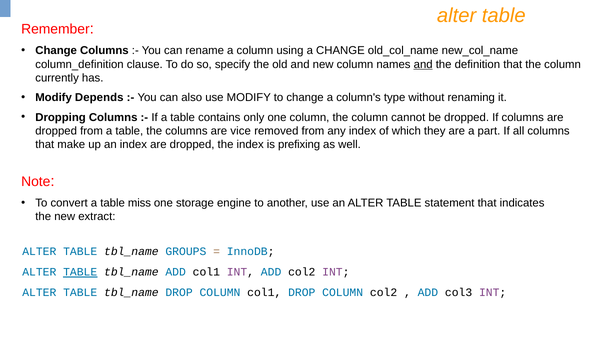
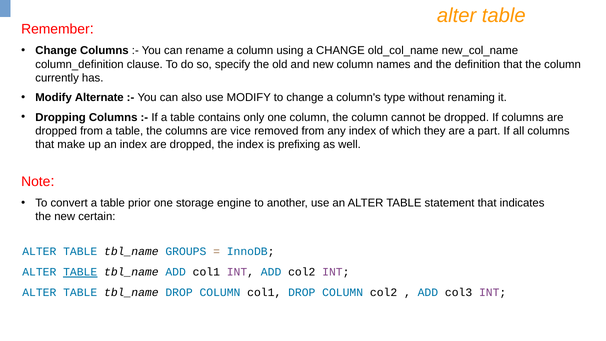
and at (423, 64) underline: present -> none
Depends: Depends -> Alternate
miss: miss -> prior
extract: extract -> certain
